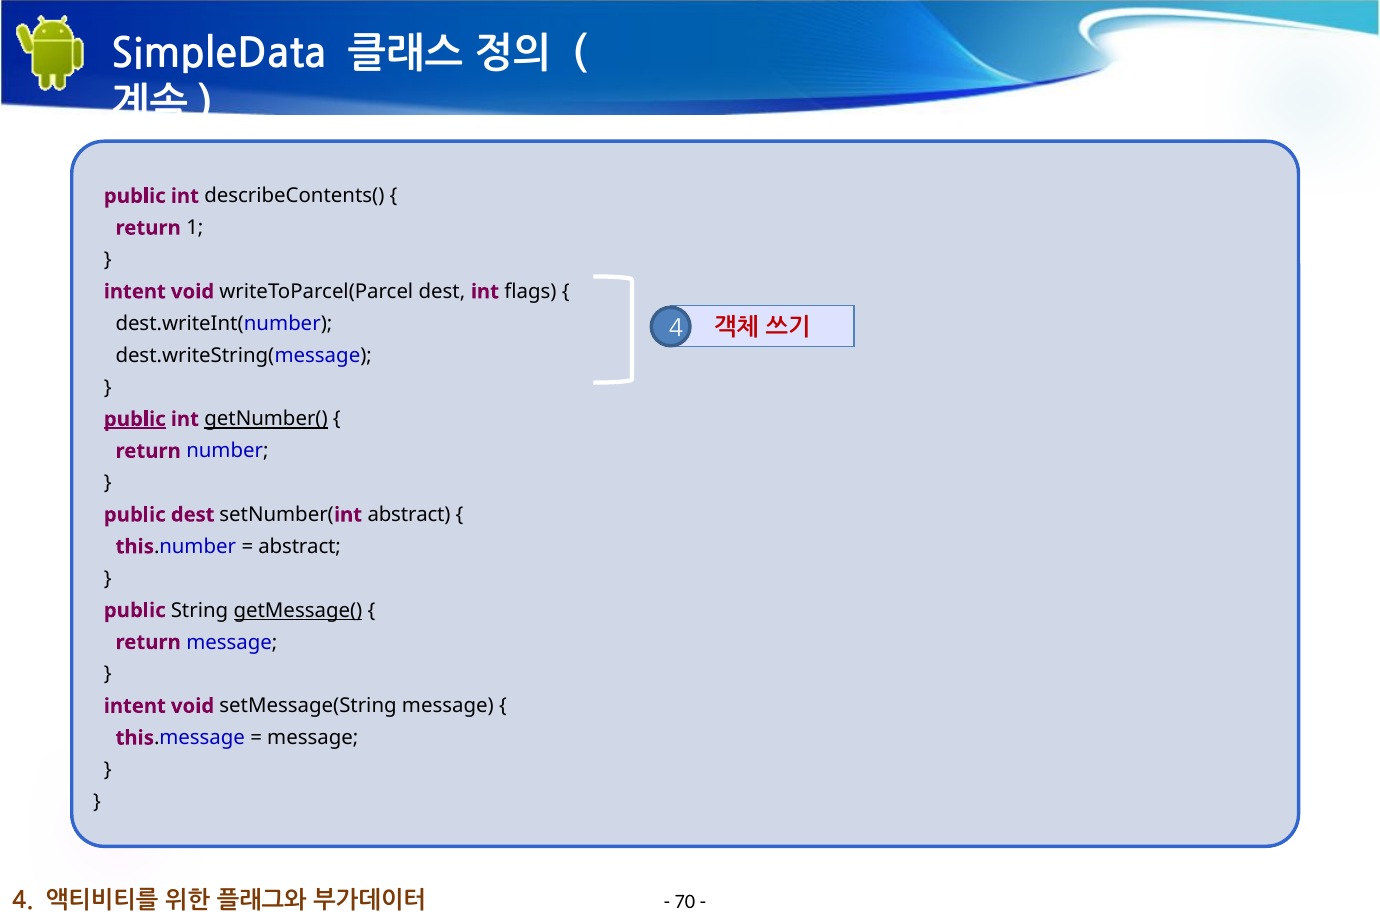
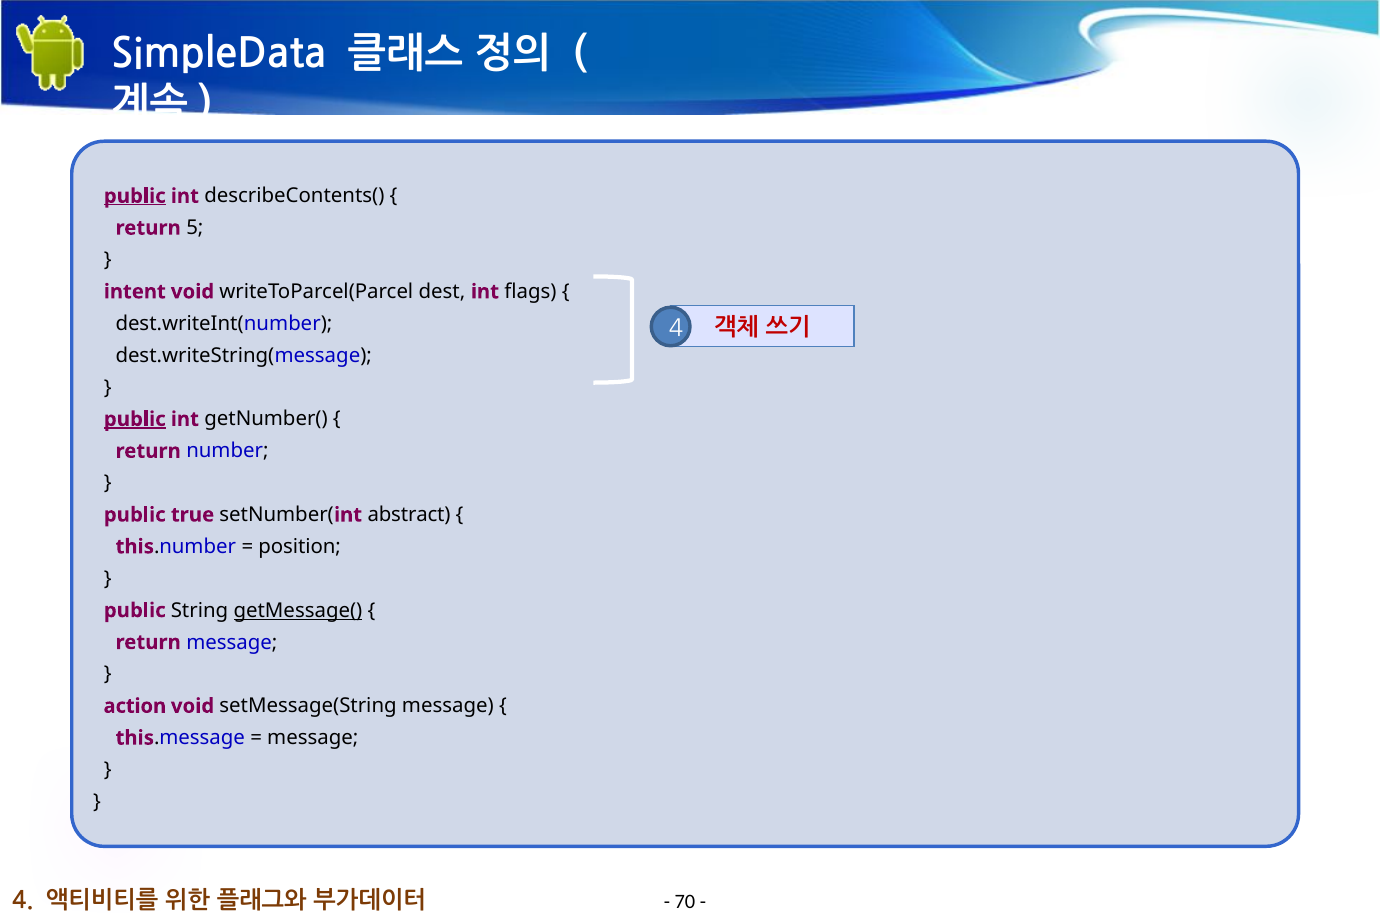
public at (135, 196) underline: none -> present
1: 1 -> 5
getNumber( underline: present -> none
public dest: dest -> true
abstract at (300, 547): abstract -> position
intent at (135, 706): intent -> action
